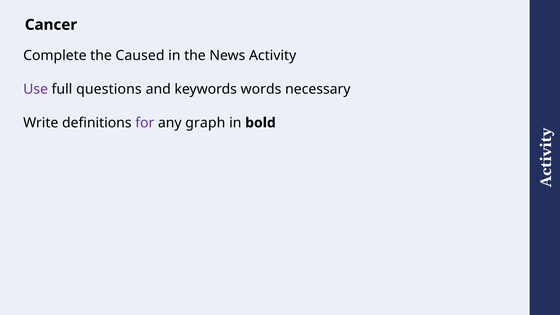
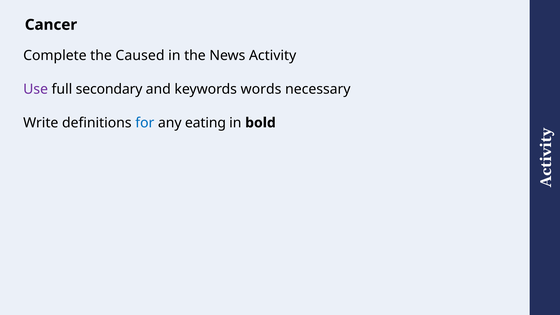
questions: questions -> secondary
for colour: purple -> blue
graph: graph -> eating
